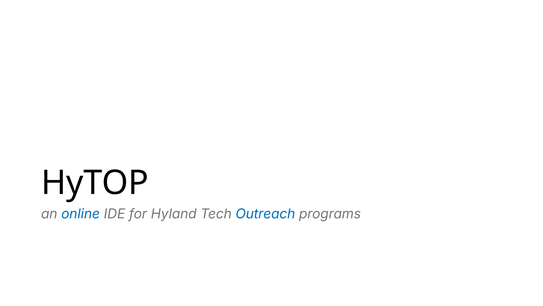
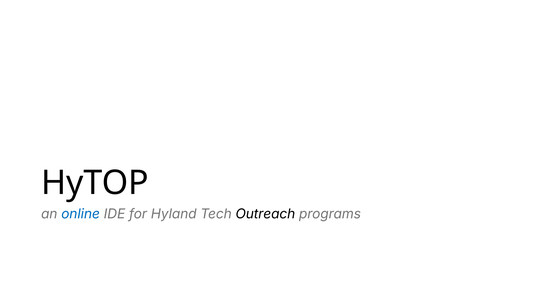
Outreach colour: blue -> black
